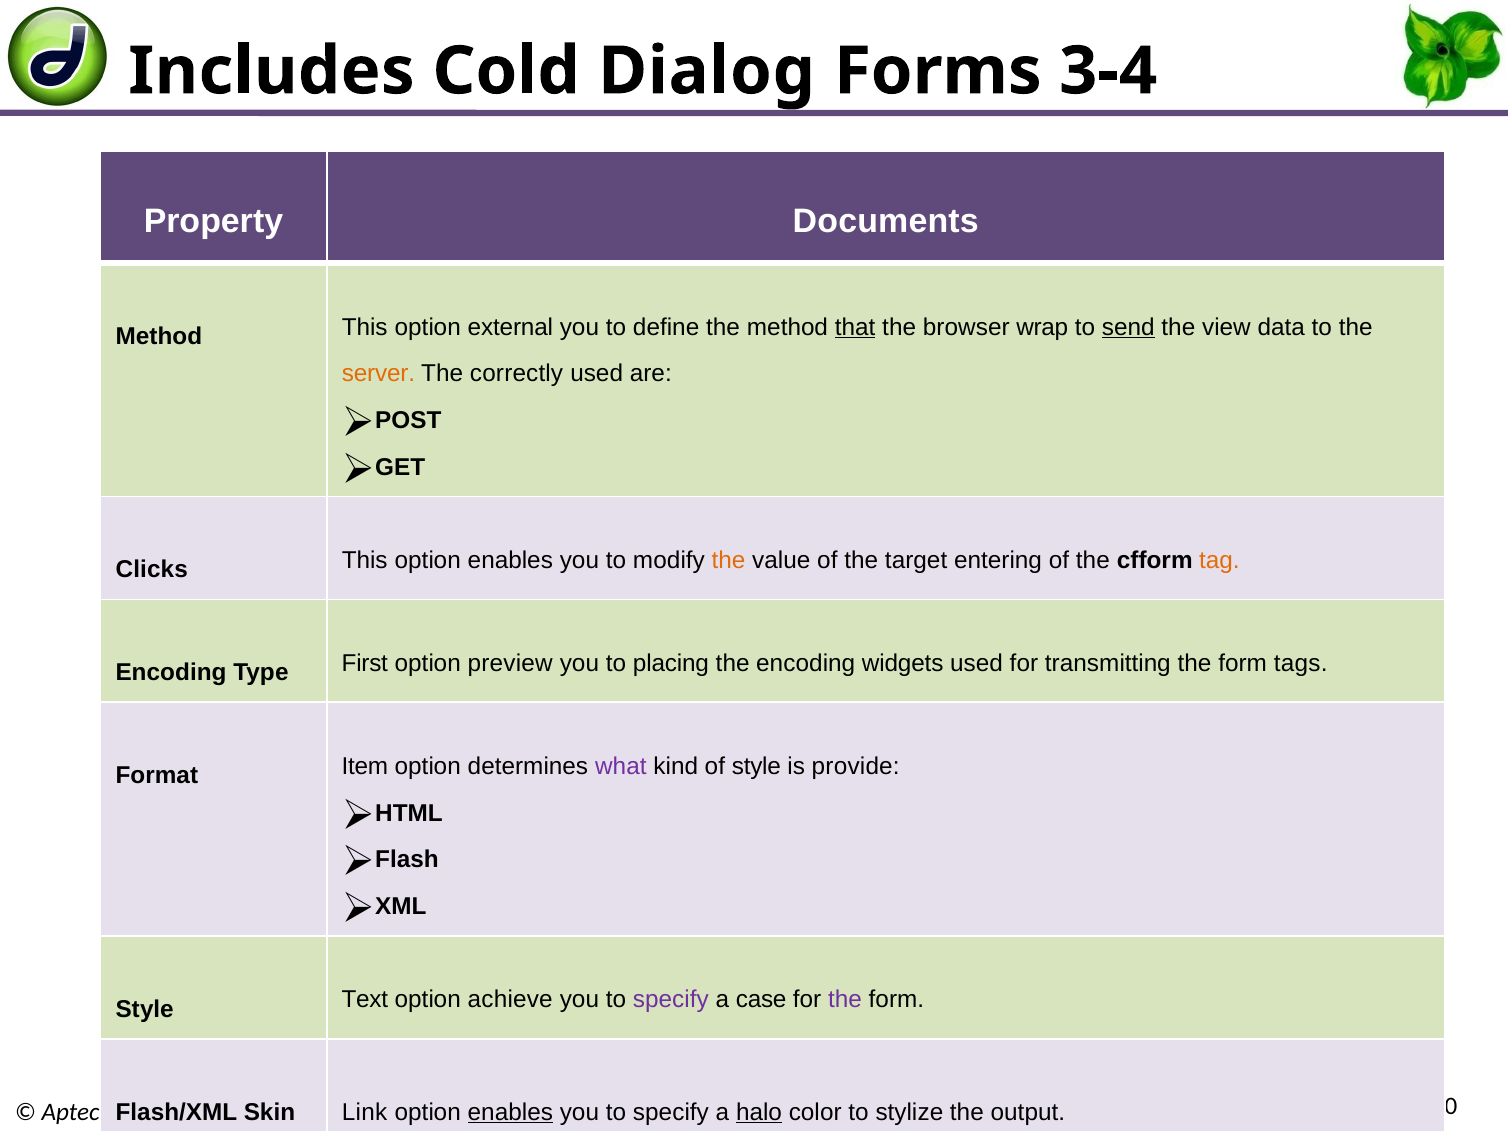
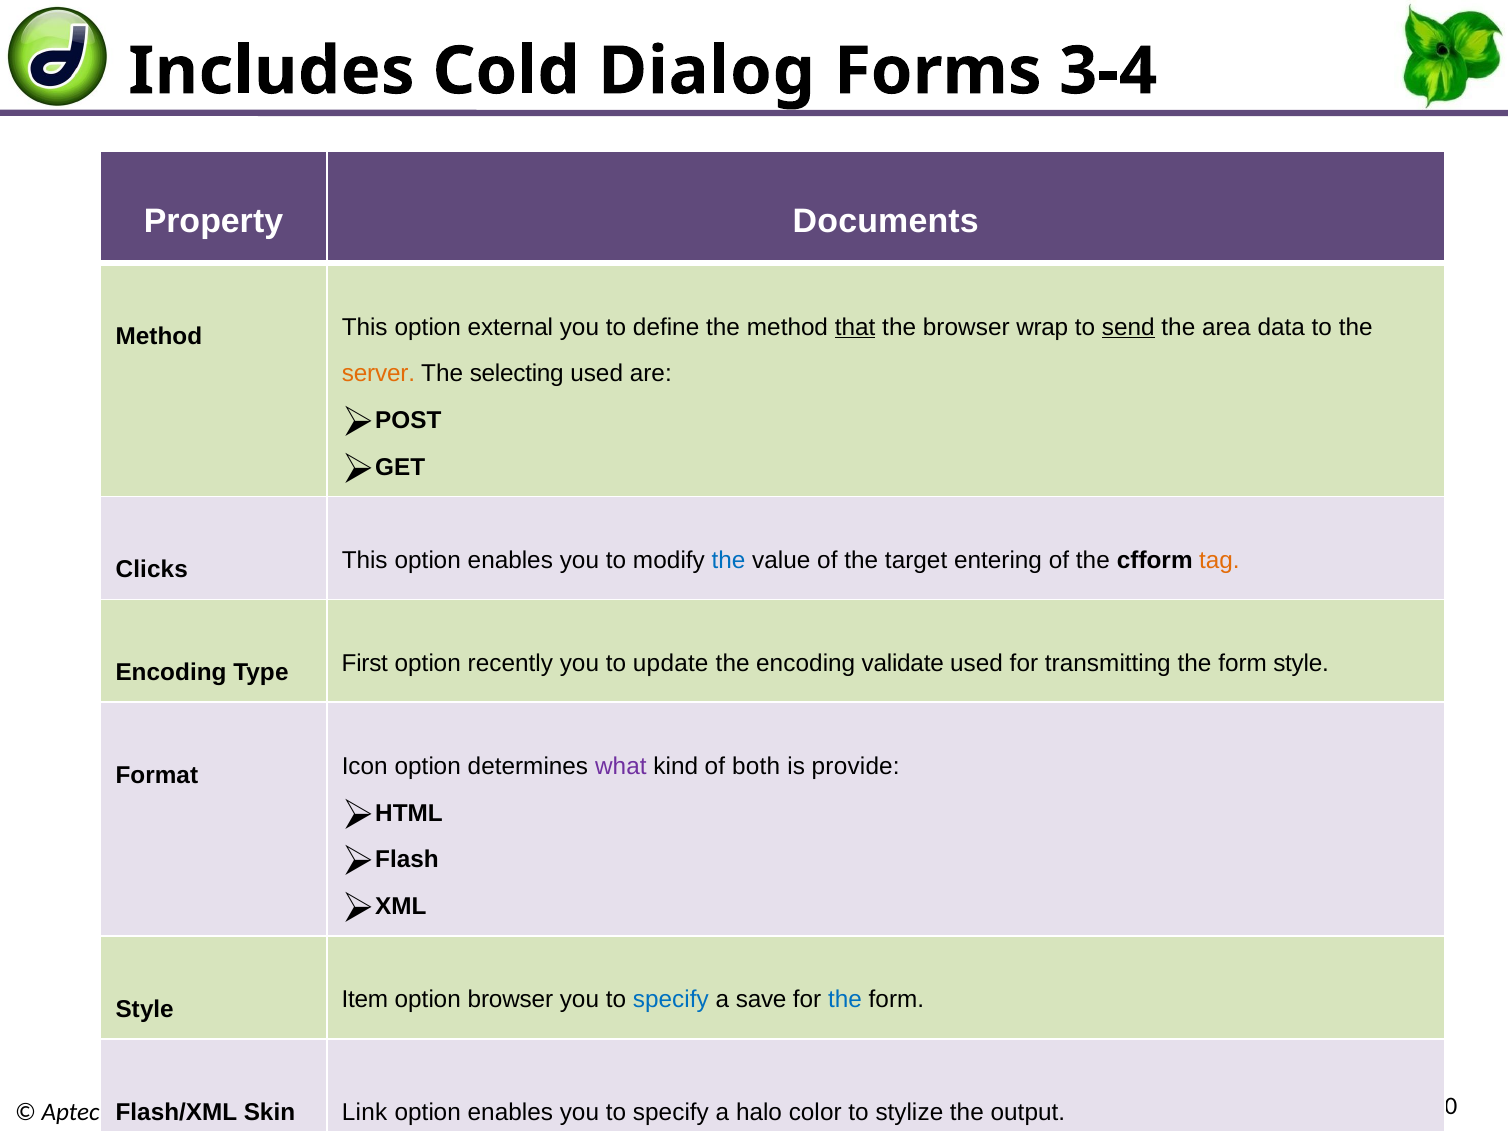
view: view -> area
correctly: correctly -> selecting
the at (728, 561) colour: orange -> blue
preview: preview -> recently
placing: placing -> update
widgets: widgets -> validate
form tags: tags -> style
Item: Item -> Icon
of style: style -> both
Text: Text -> Item
option achieve: achieve -> browser
specify at (671, 1000) colour: purple -> blue
case: case -> save
the at (845, 1000) colour: purple -> blue
enables at (510, 1112) underline: present -> none
halo underline: present -> none
